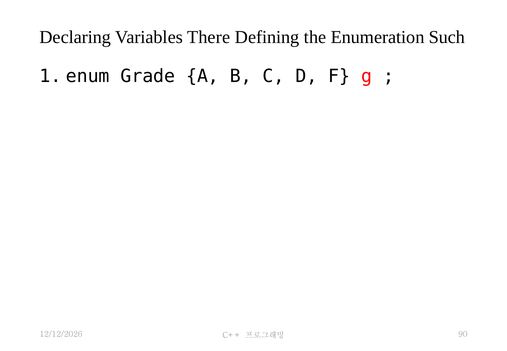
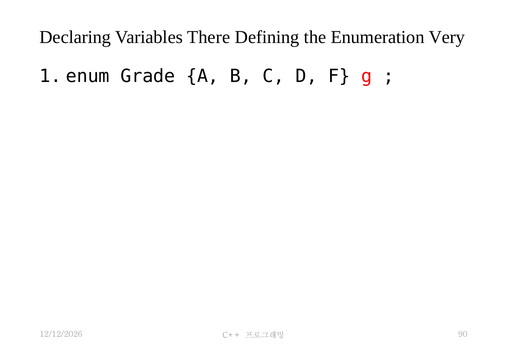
Such: Such -> Very
